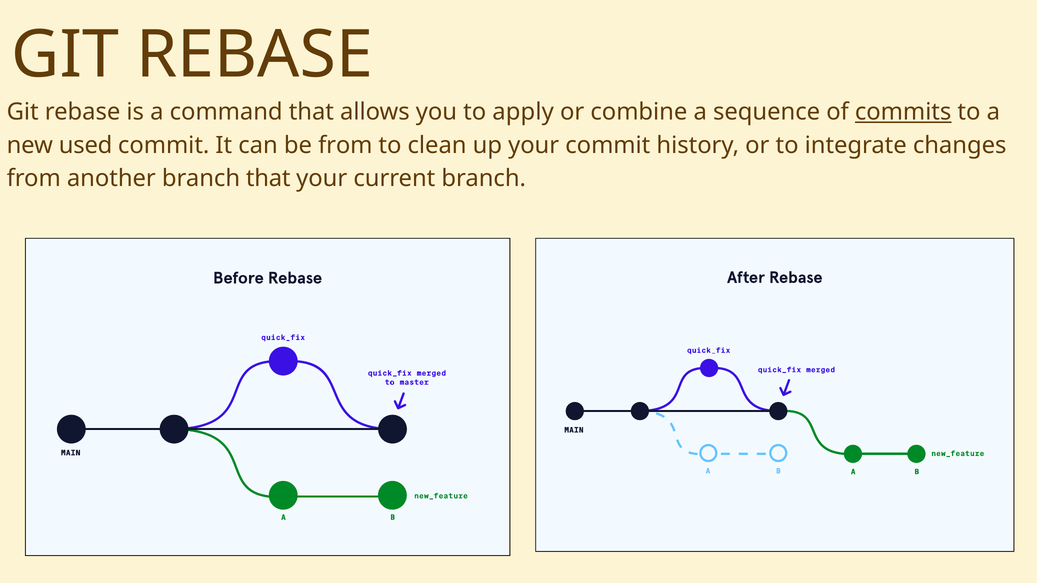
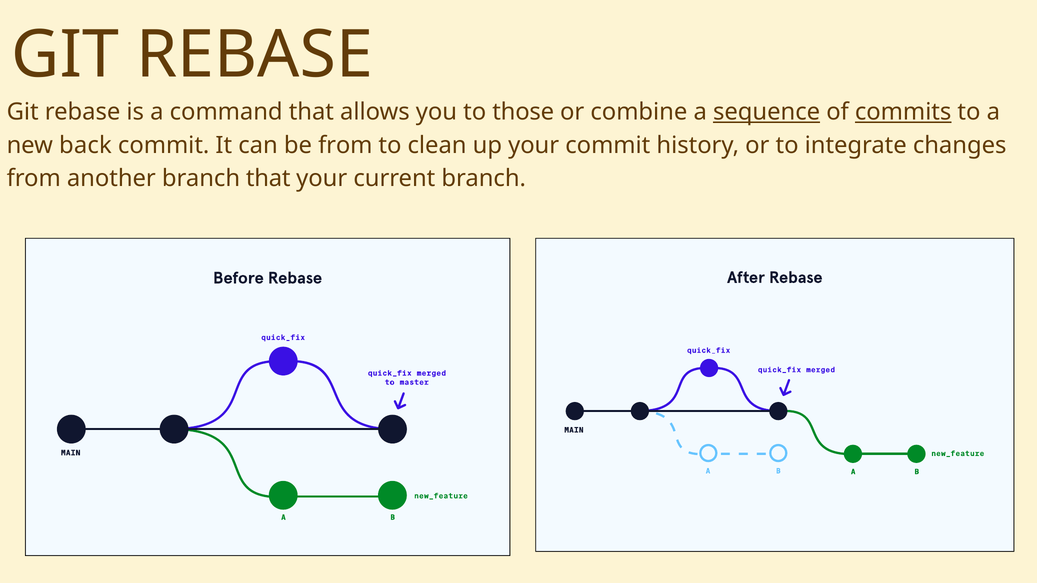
apply: apply -> those
sequence underline: none -> present
used: used -> back
